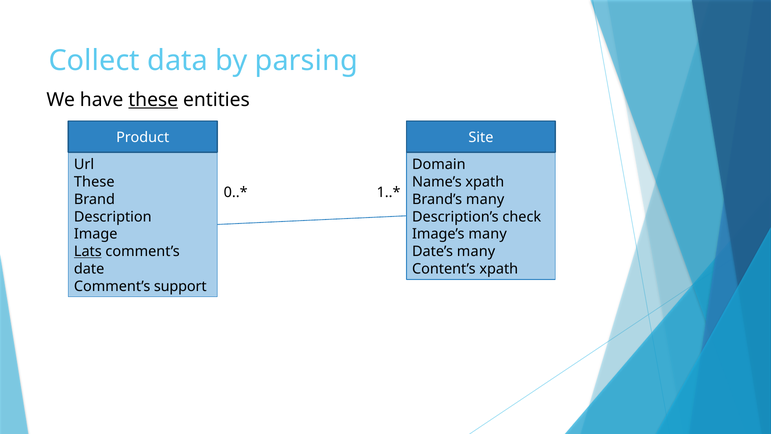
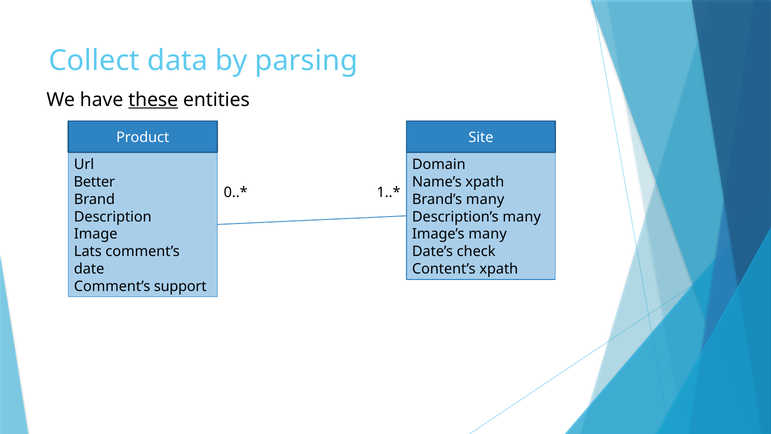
These at (94, 182): These -> Better
Description’s check: check -> many
Lats underline: present -> none
Date’s many: many -> check
